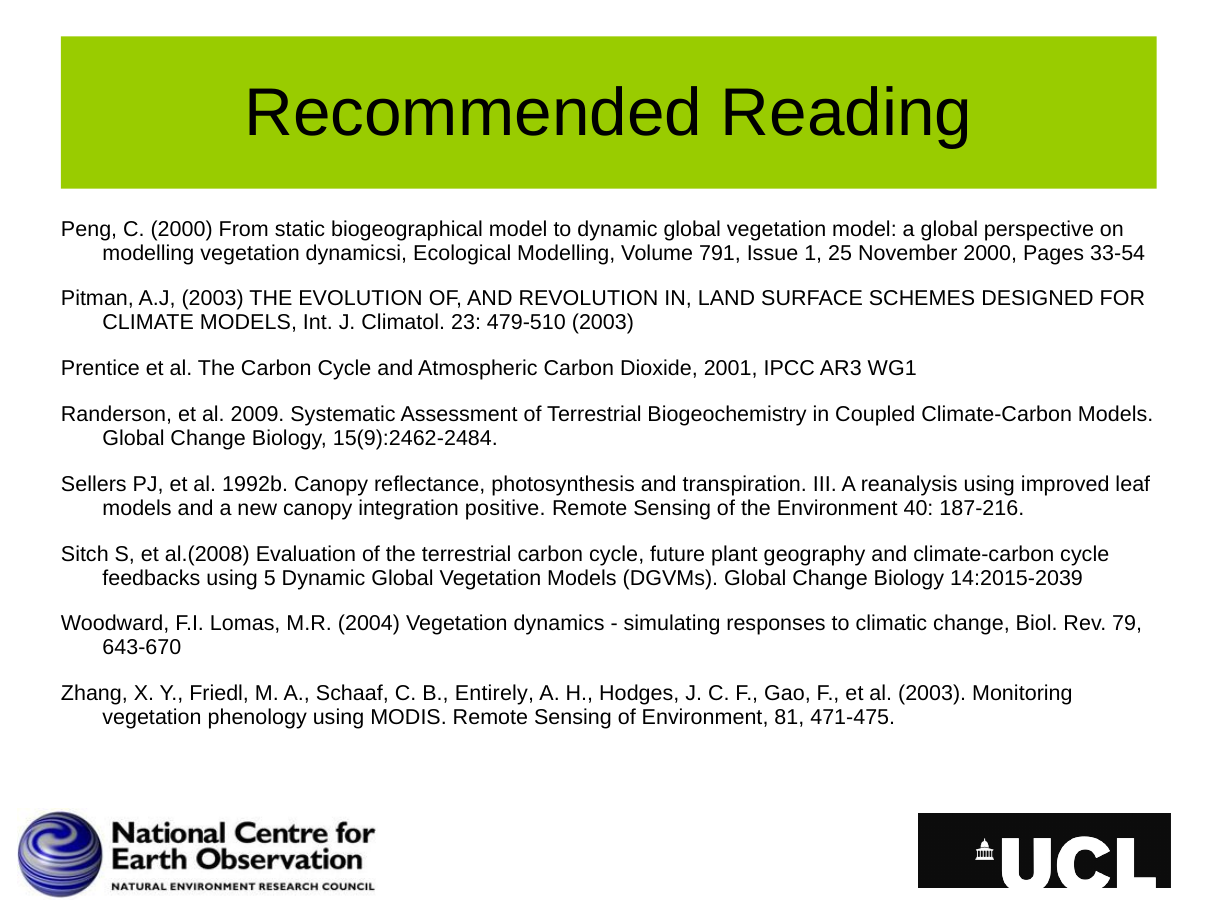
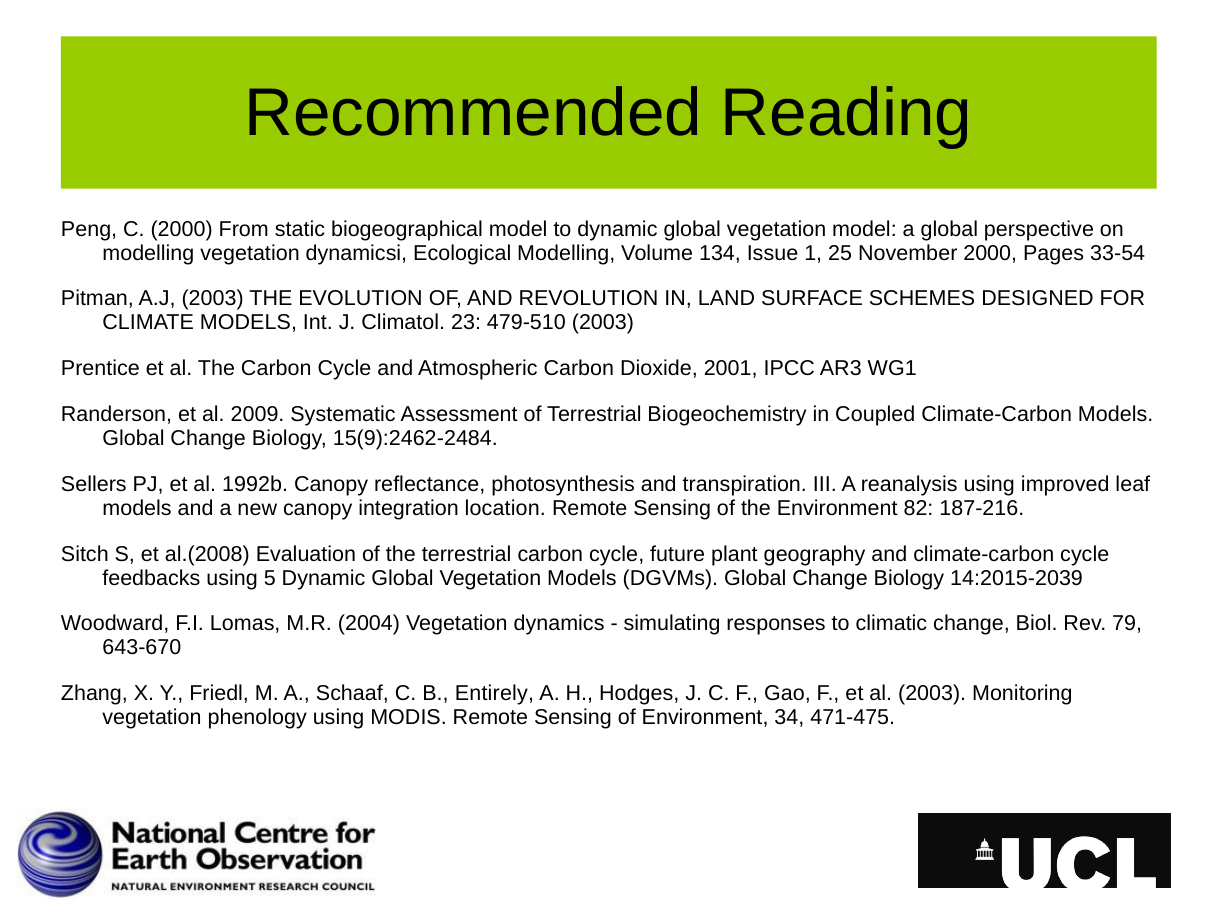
791: 791 -> 134
positive: positive -> location
40: 40 -> 82
81: 81 -> 34
